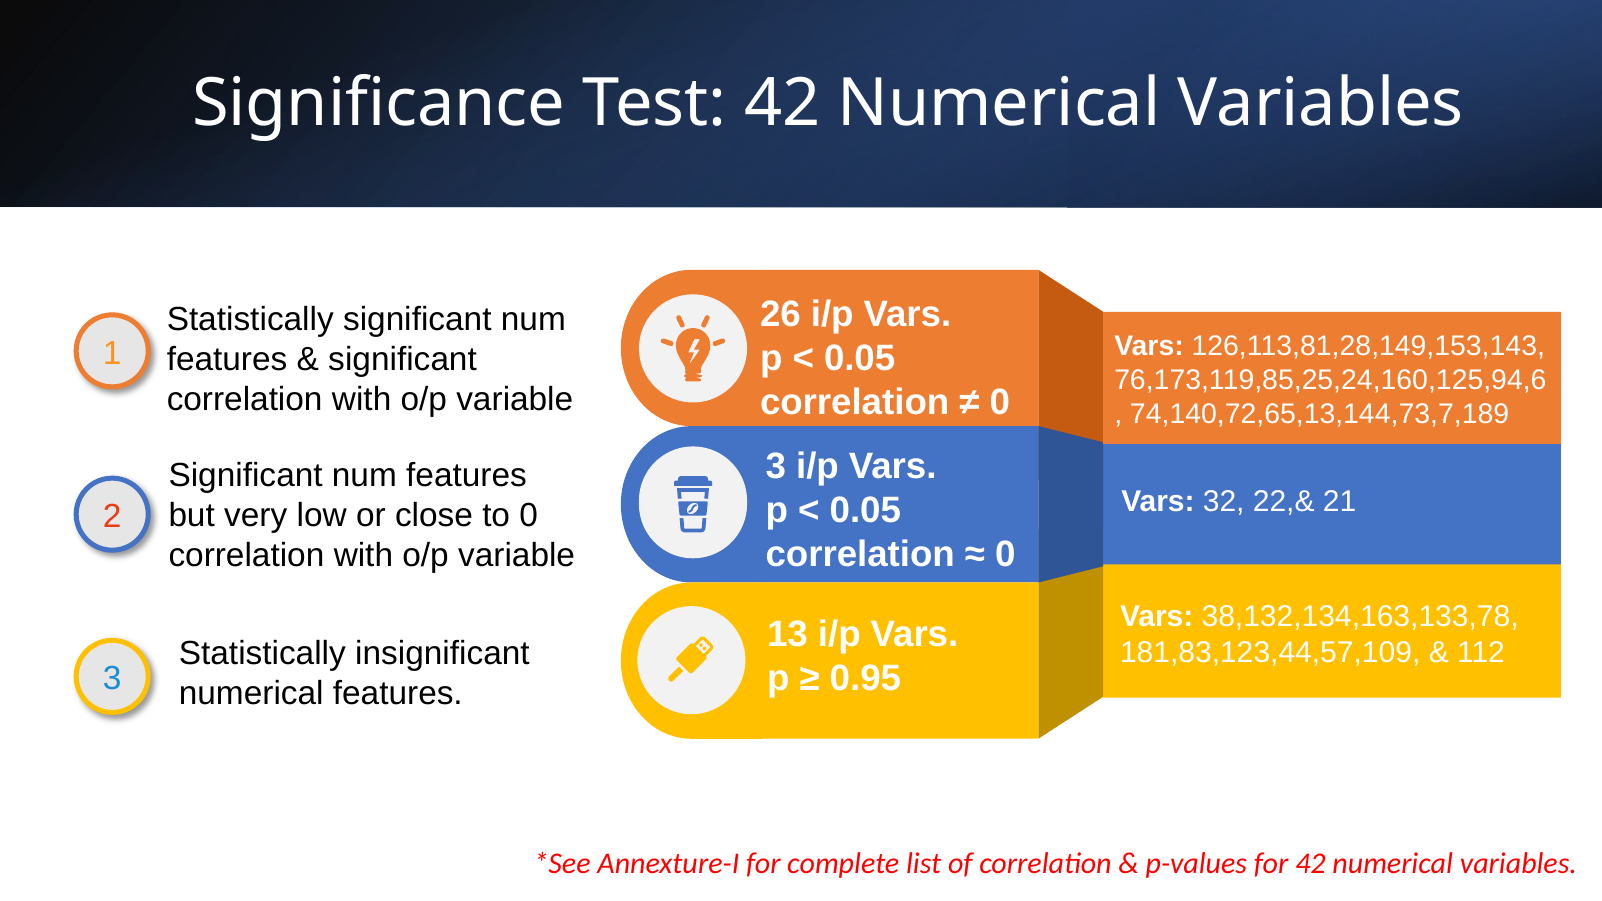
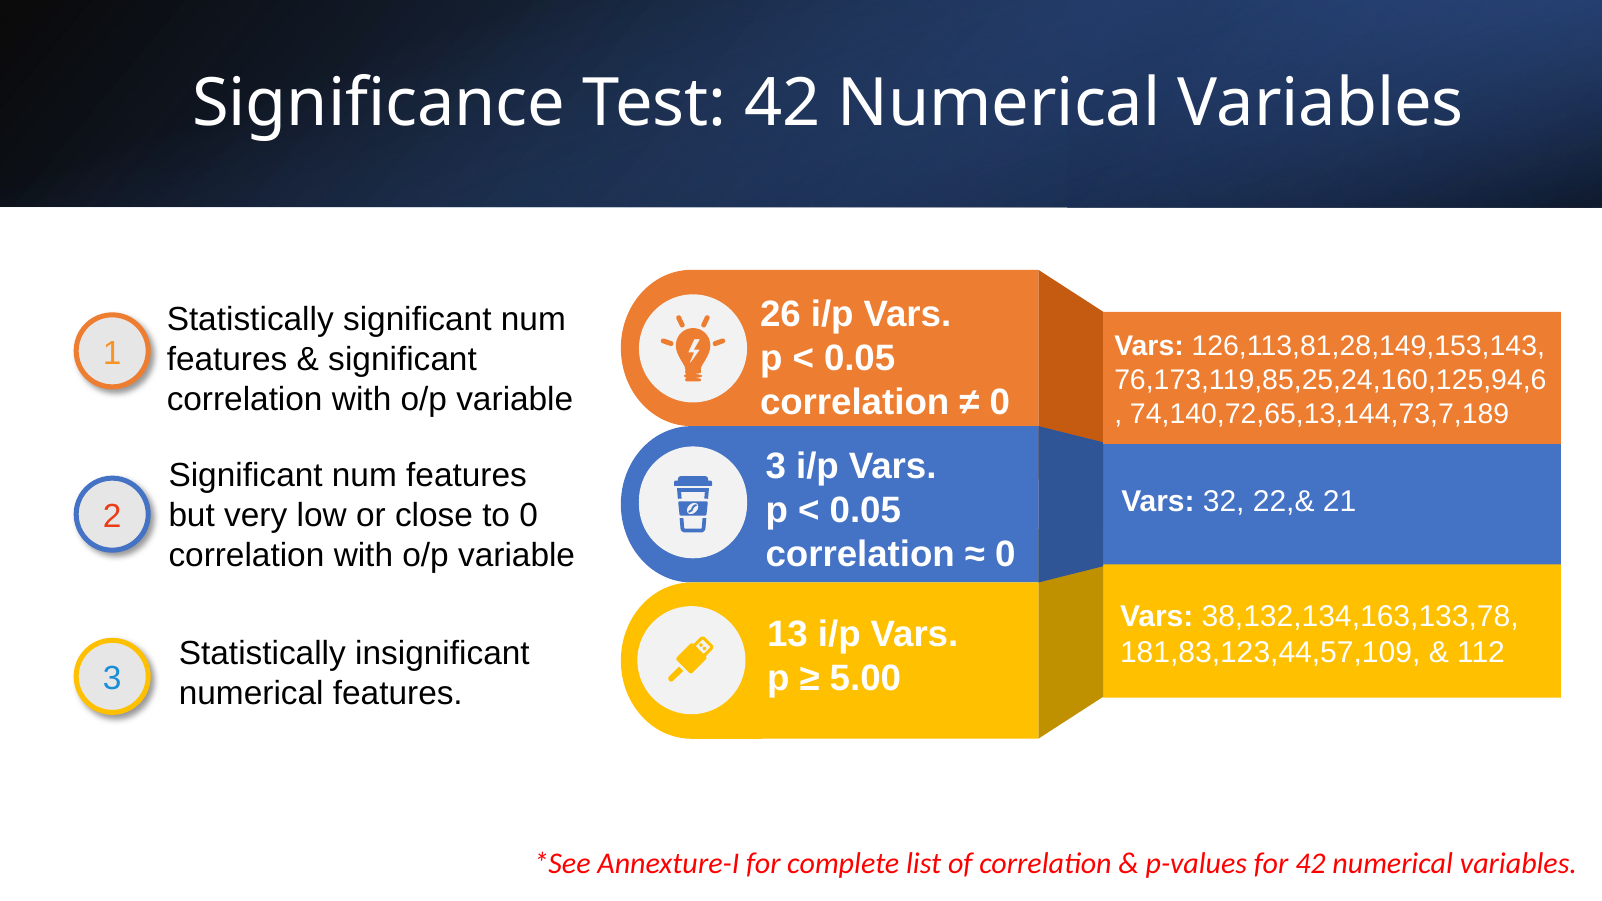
0.95: 0.95 -> 5.00
